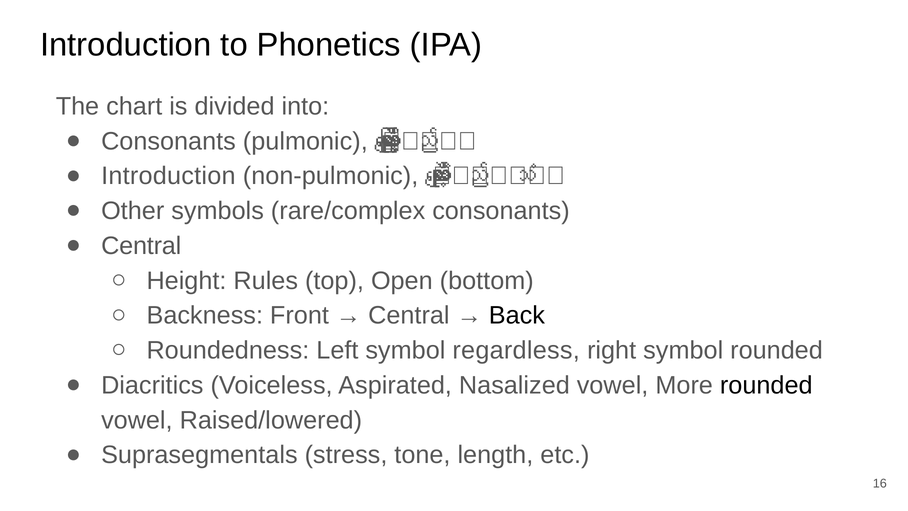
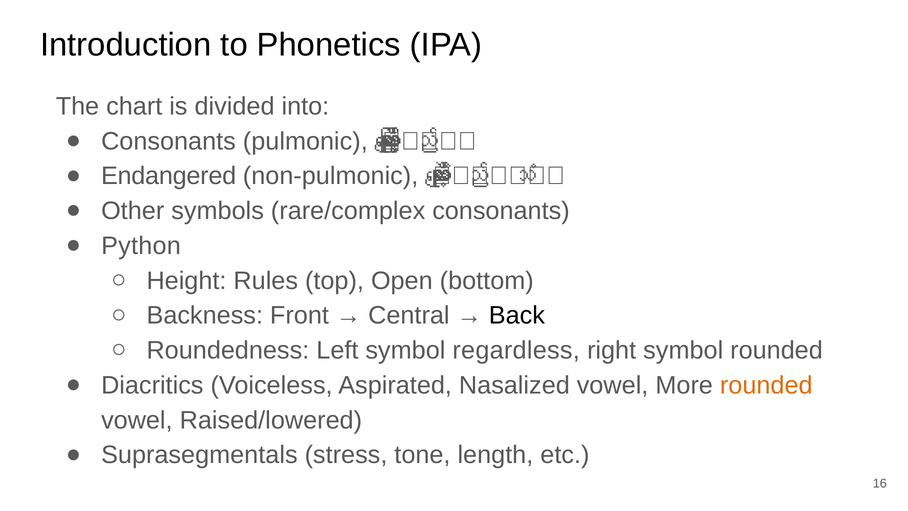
Introduction at (168, 176): Introduction -> Endangered
Central at (141, 246): Central -> Python
rounded at (766, 385) colour: black -> orange
